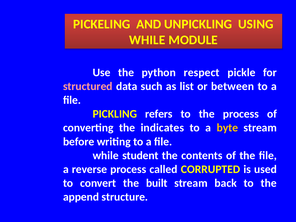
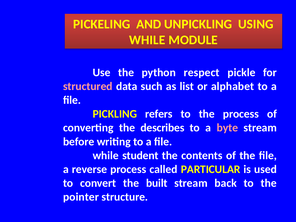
between: between -> alphabet
indicates: indicates -> describes
byte colour: yellow -> pink
CORRUPTED: CORRUPTED -> PARTICULAR
append: append -> pointer
